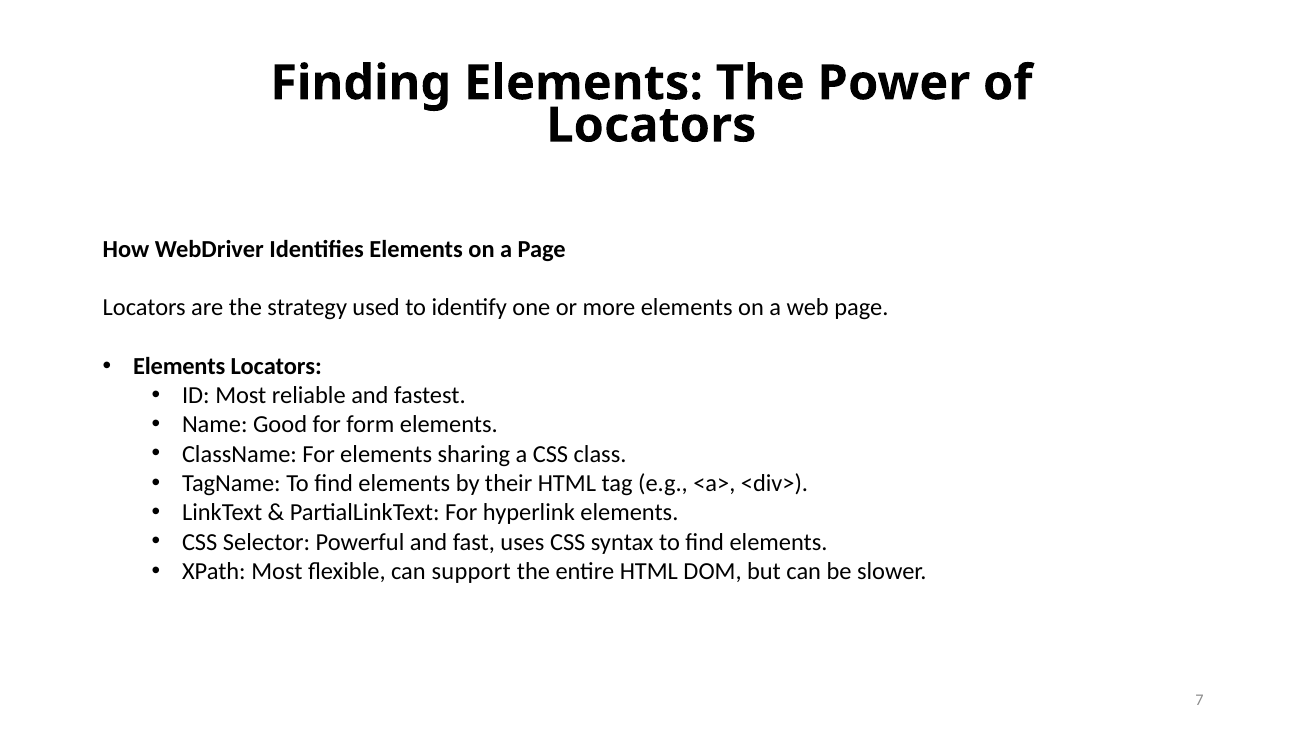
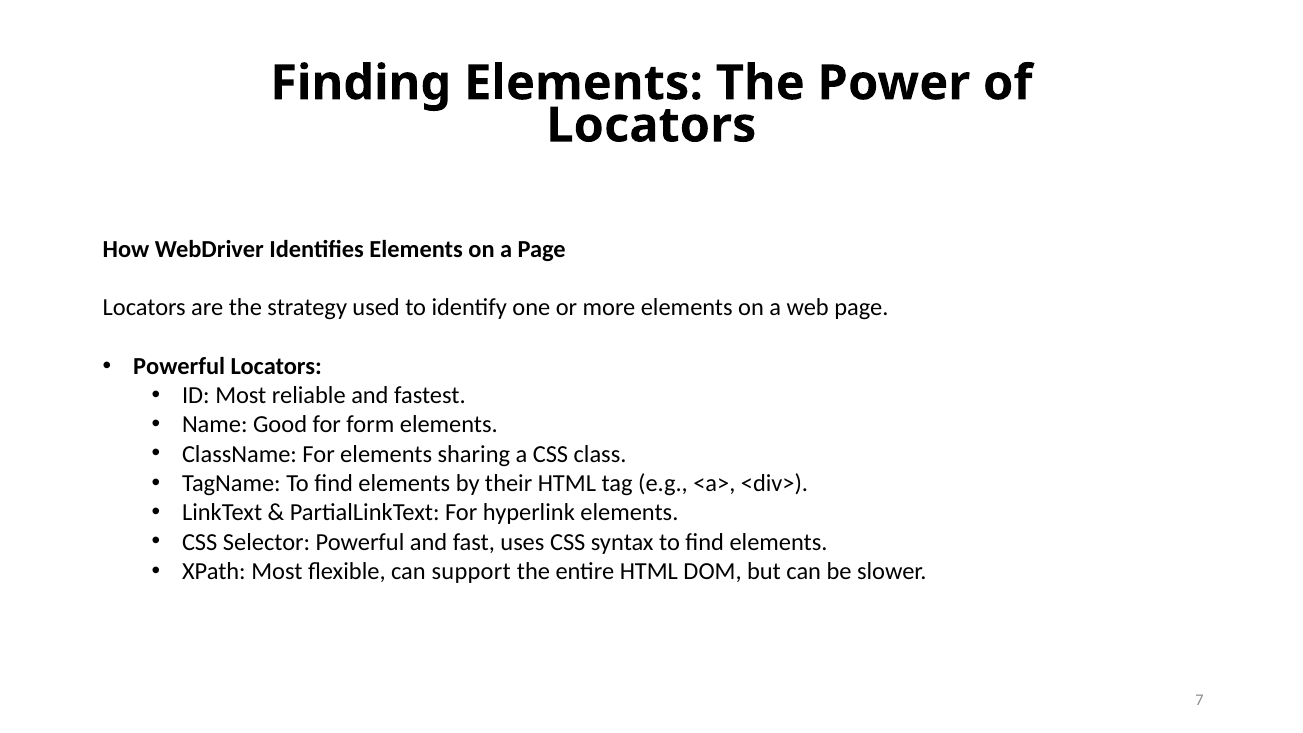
Elements at (179, 366): Elements -> Powerful
